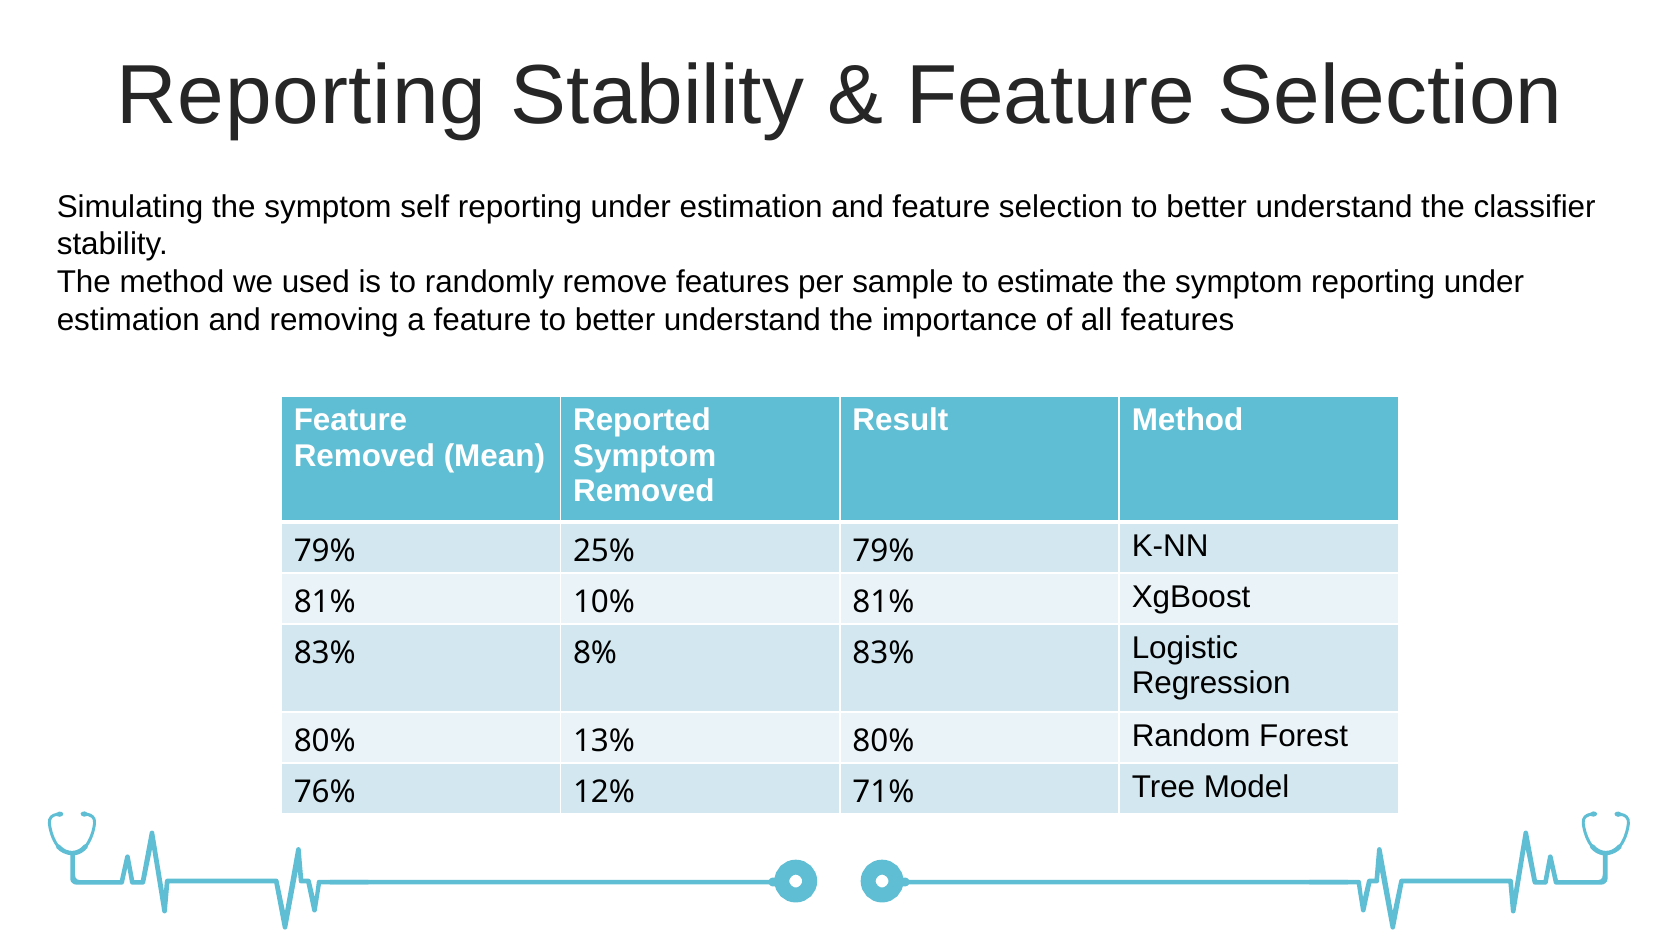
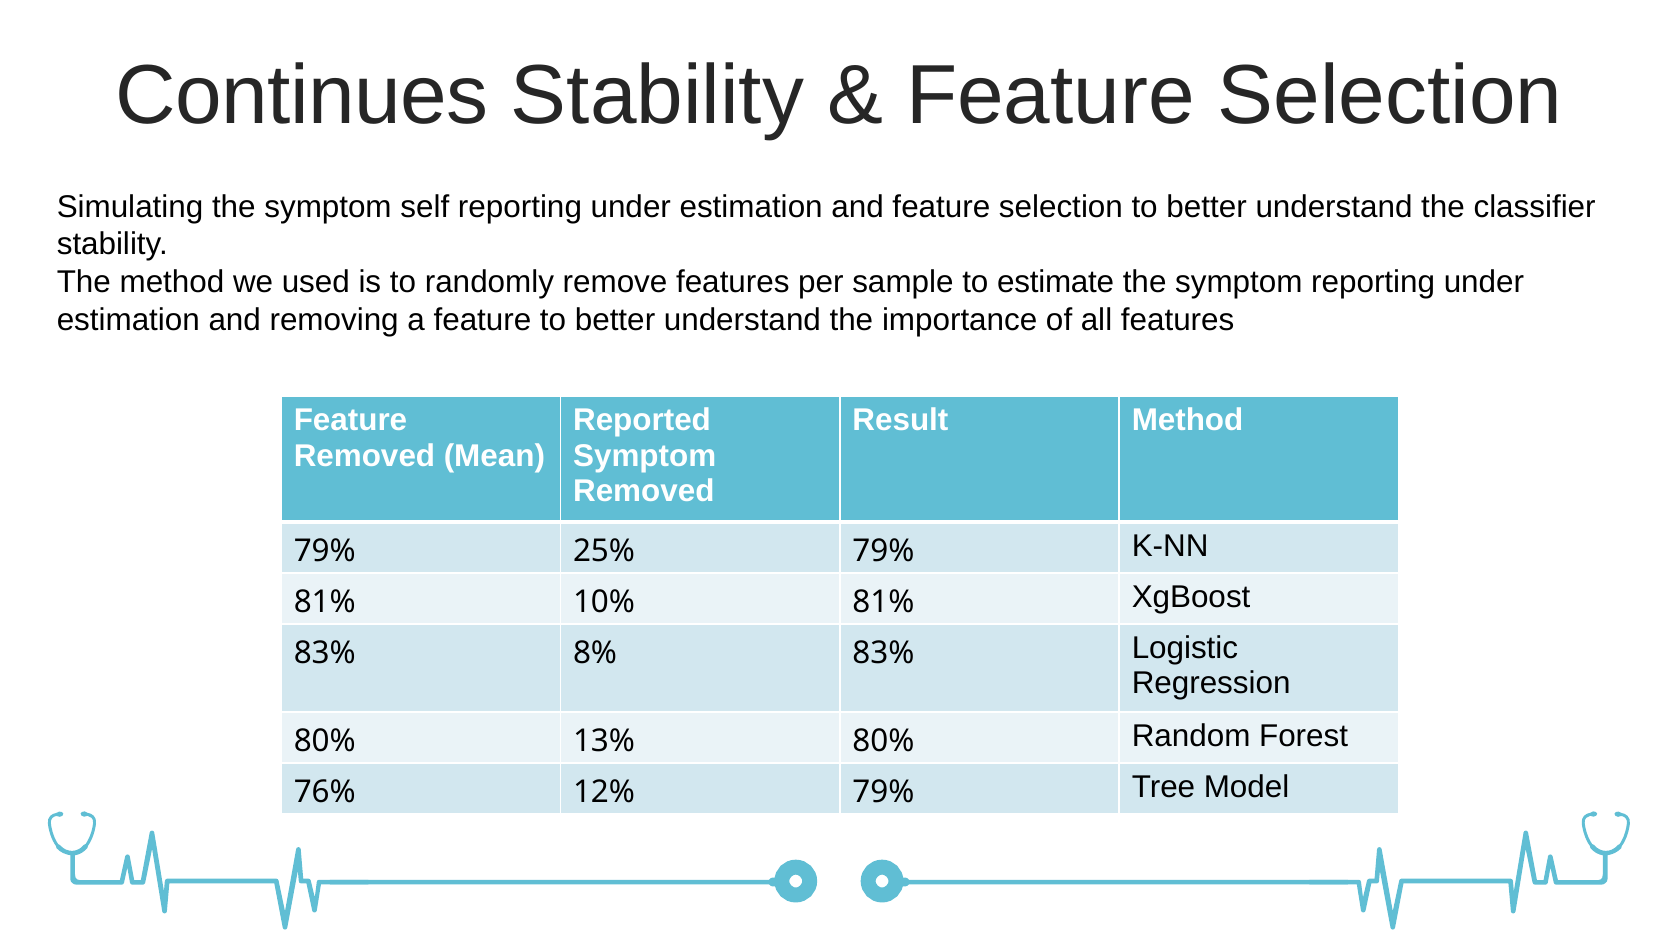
Reporting at (301, 96): Reporting -> Continues
12% 71%: 71% -> 79%
